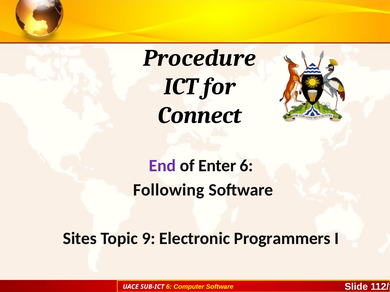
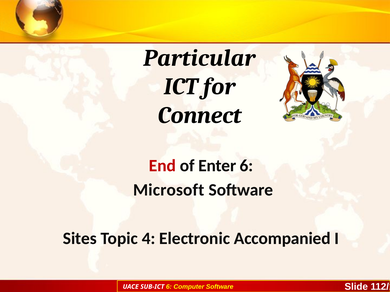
Procedure: Procedure -> Particular
End colour: purple -> red
Following: Following -> Microsoft
9: 9 -> 4
Programmers: Programmers -> Accompanied
